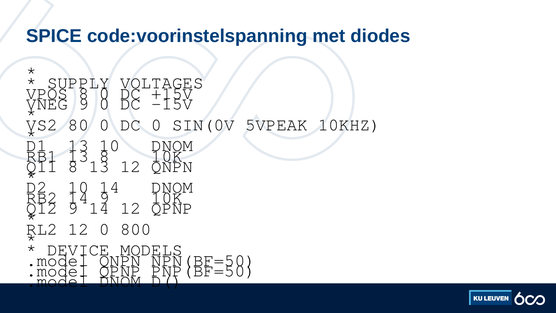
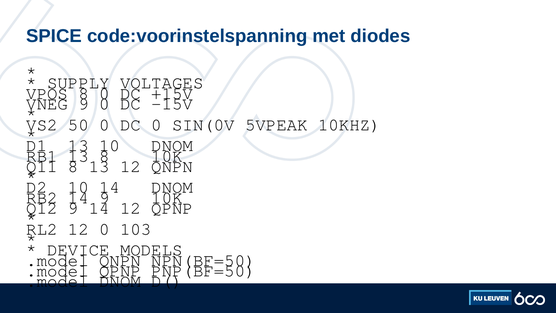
80: 80 -> 50
800: 800 -> 103
